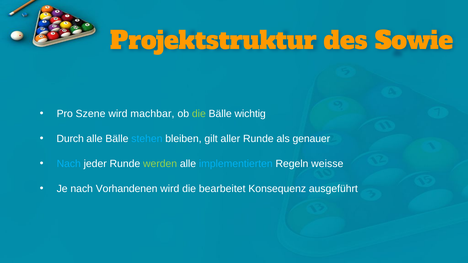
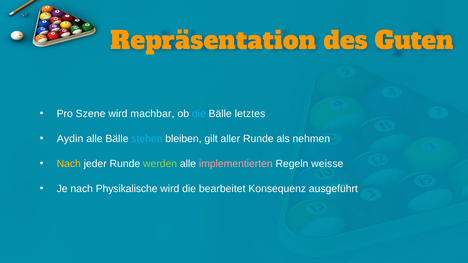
Projektstruktur: Projektstruktur -> Repräsentation
Sowie: Sowie -> Guten
die at (199, 114) colour: light green -> light blue
wichtig: wichtig -> letztes
Durch: Durch -> Aydin
genauer: genauer -> nehmen
Nach at (69, 164) colour: light blue -> yellow
implementierten colour: light blue -> pink
Vorhandenen: Vorhandenen -> Physikalische
